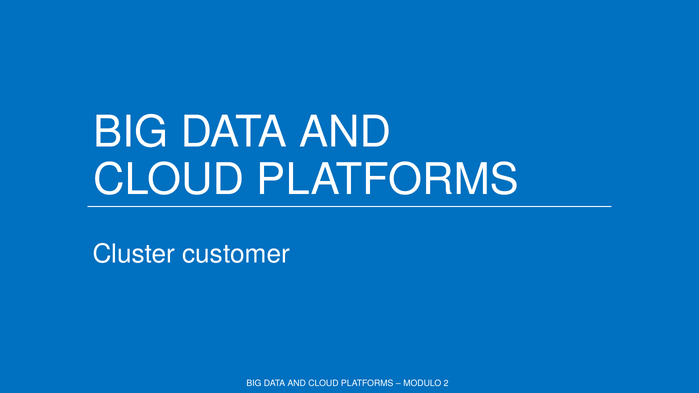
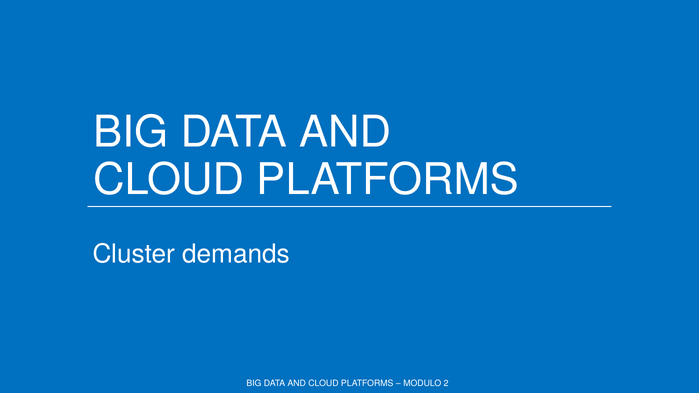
customer: customer -> demands
